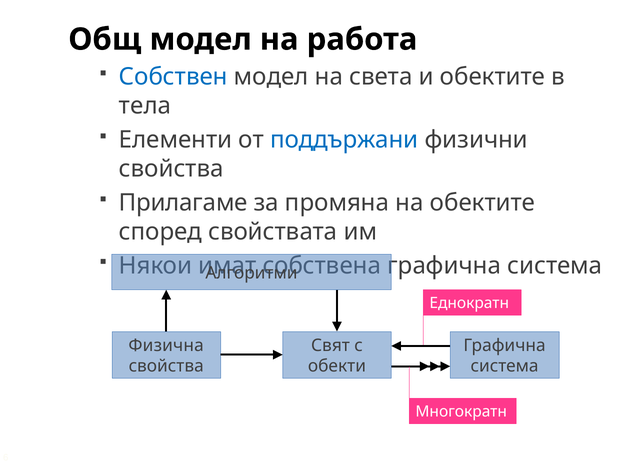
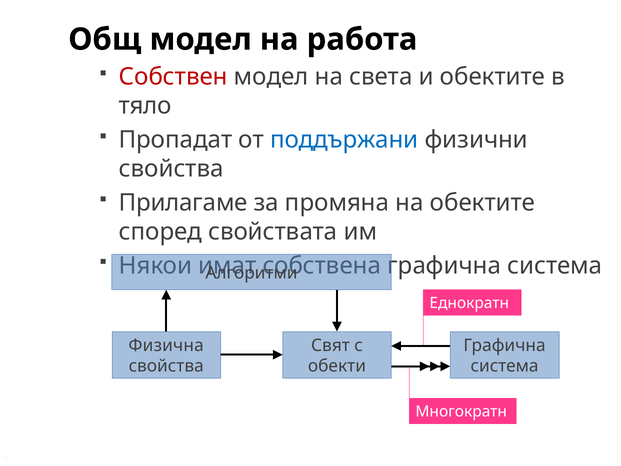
Собствен colour: blue -> red
тела: тела -> тяло
Елементи: Елементи -> Пропадат
